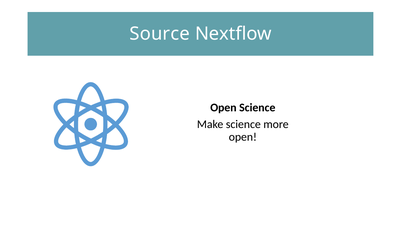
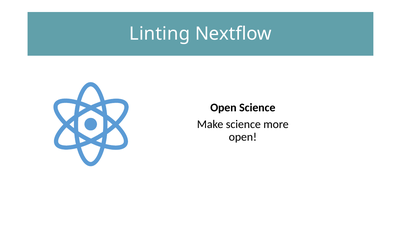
Source: Source -> Linting
